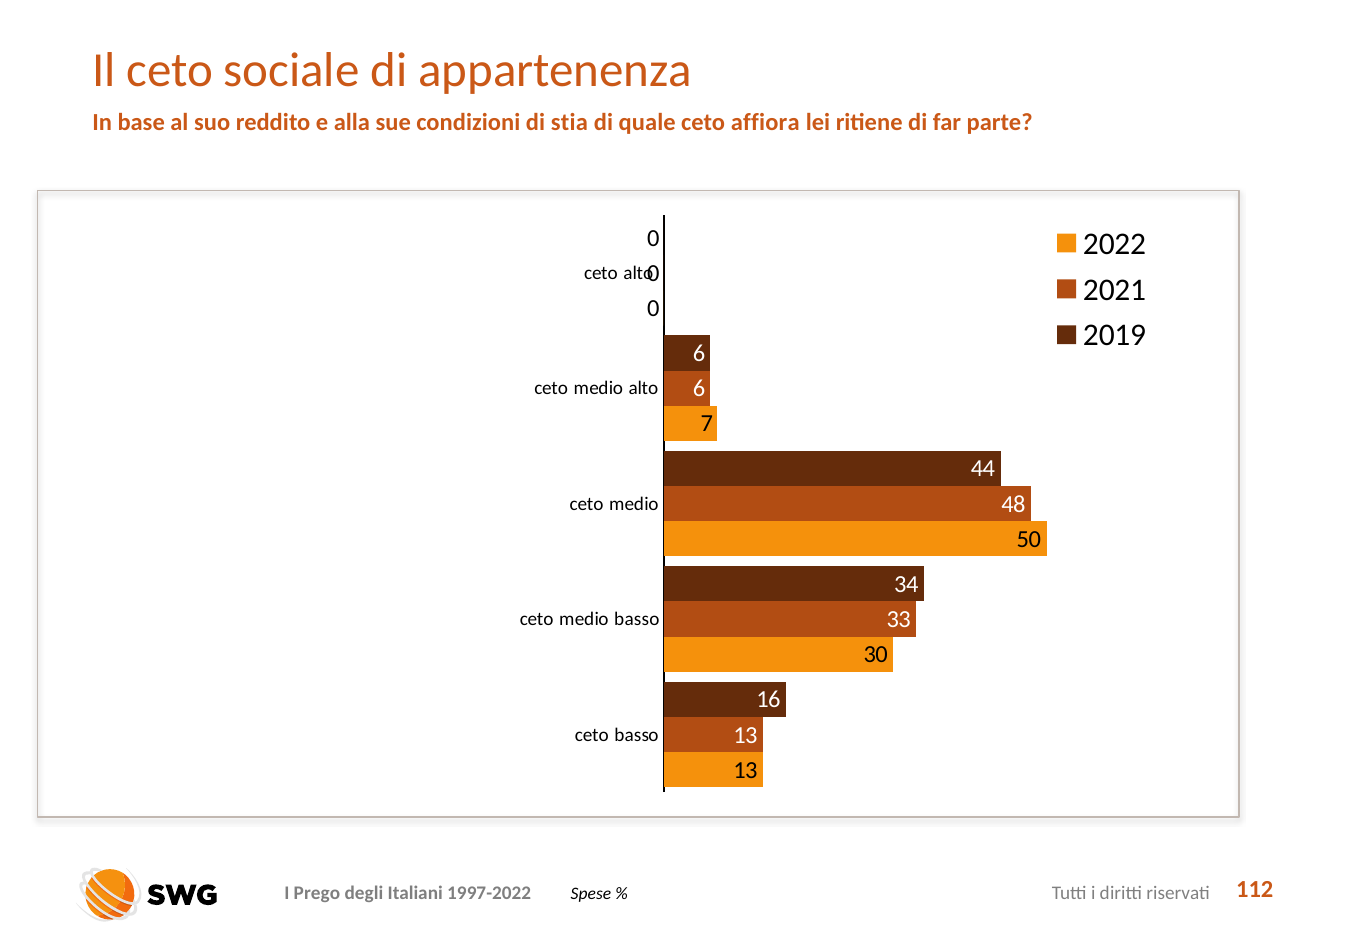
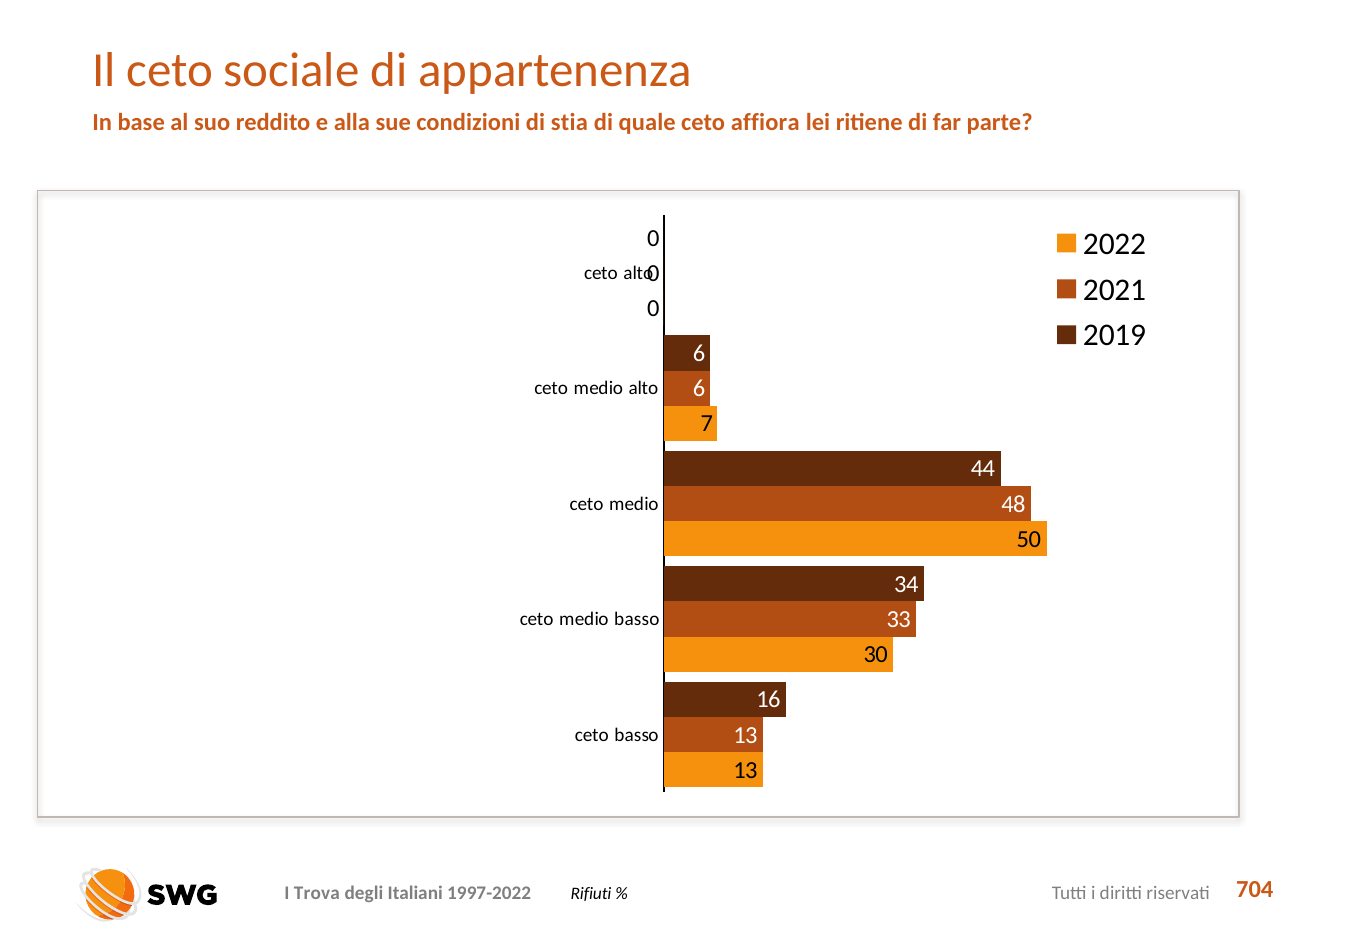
Prego: Prego -> Trova
Spese: Spese -> Rifiuti
112: 112 -> 704
